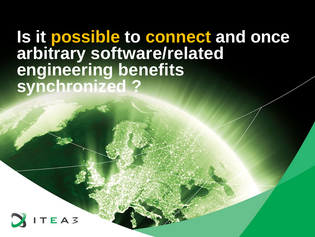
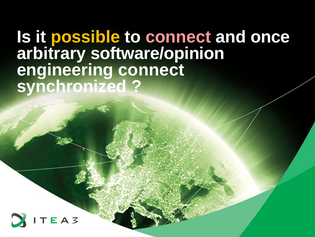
connect at (178, 37) colour: yellow -> pink
software/related: software/related -> software/opinion
engineering benefits: benefits -> connect
